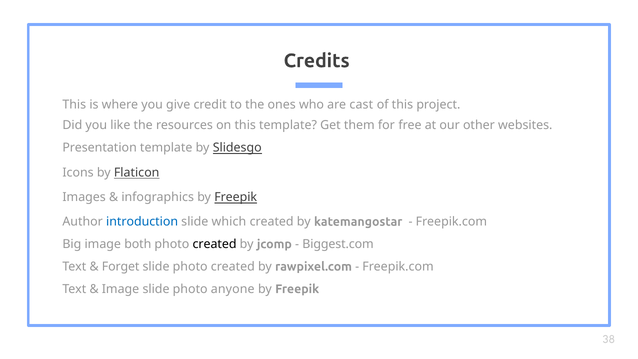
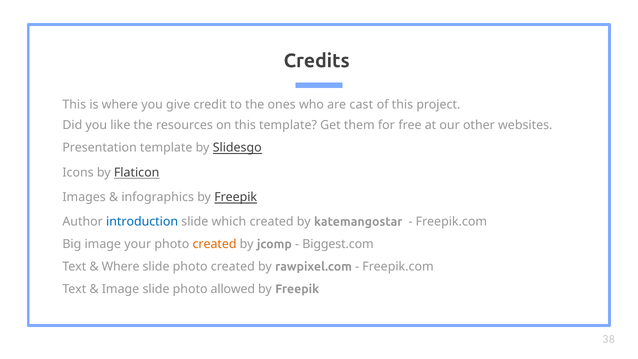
both: both -> your
created at (215, 244) colour: black -> orange
Forget at (121, 266): Forget -> Where
anyone: anyone -> allowed
